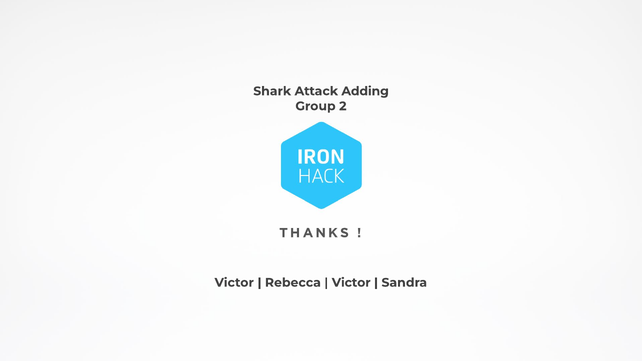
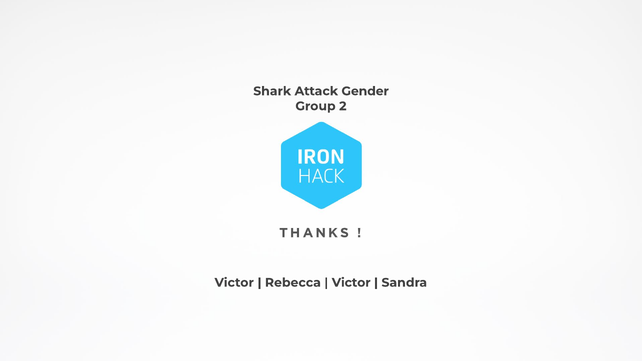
Adding: Adding -> Gender
